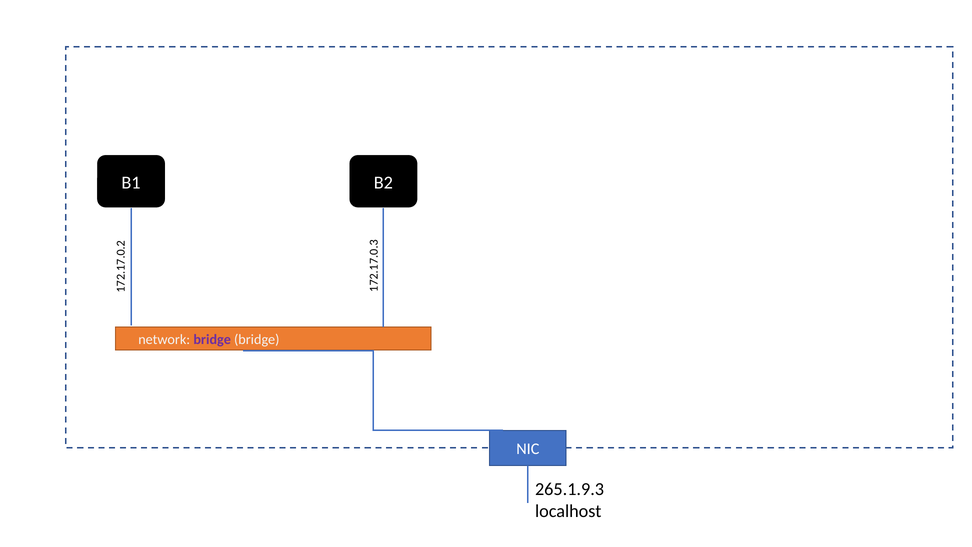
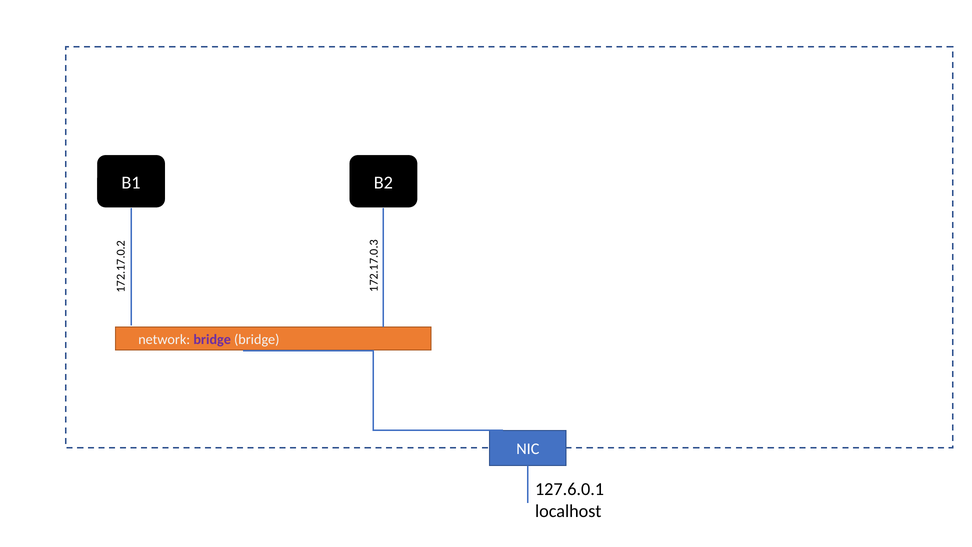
265.1.9.3: 265.1.9.3 -> 127.6.0.1
